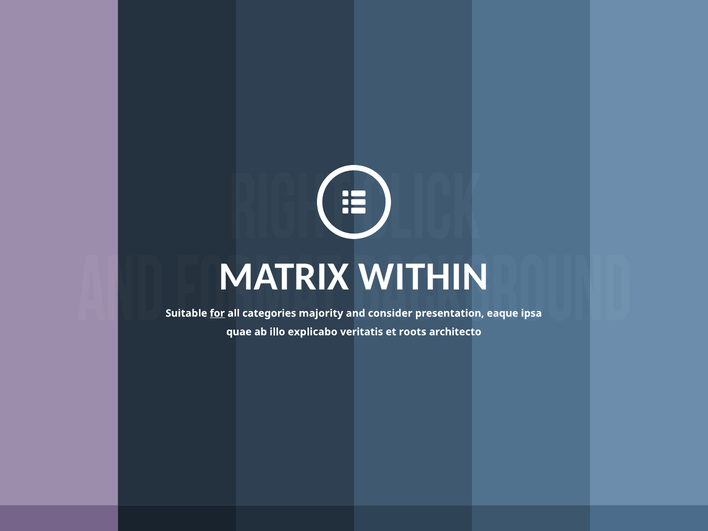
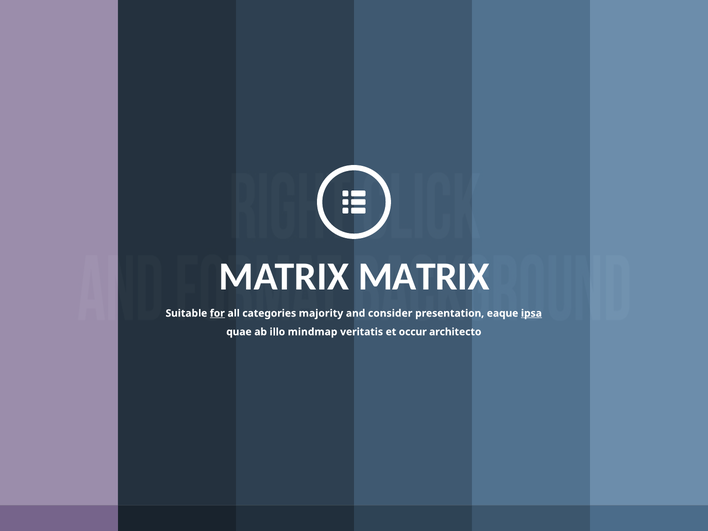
MATRIX WITHIN: WITHIN -> MATRIX
ipsa underline: none -> present
explicabo: explicabo -> mindmap
roots: roots -> occur
